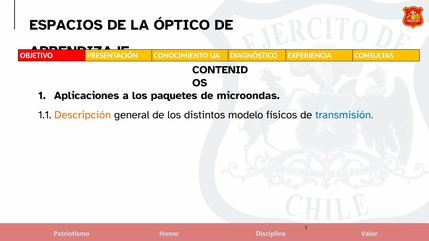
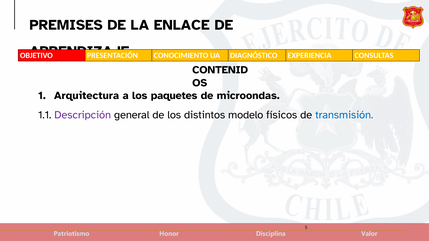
ESPACIOS: ESPACIOS -> PREMISES
ÓPTICO: ÓPTICO -> ENLACE
Aplicaciones: Aplicaciones -> Arquitectura
Descripción colour: orange -> purple
